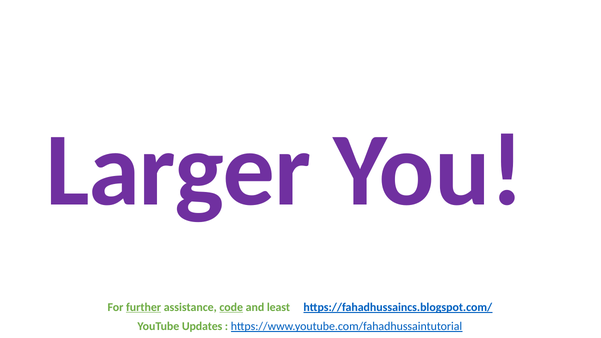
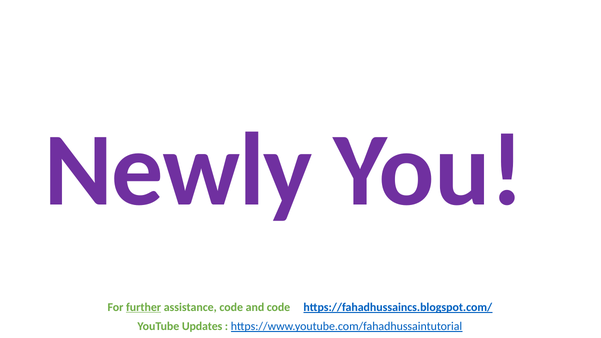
Larger: Larger -> Newly
code at (231, 307) underline: present -> none
and least: least -> code
